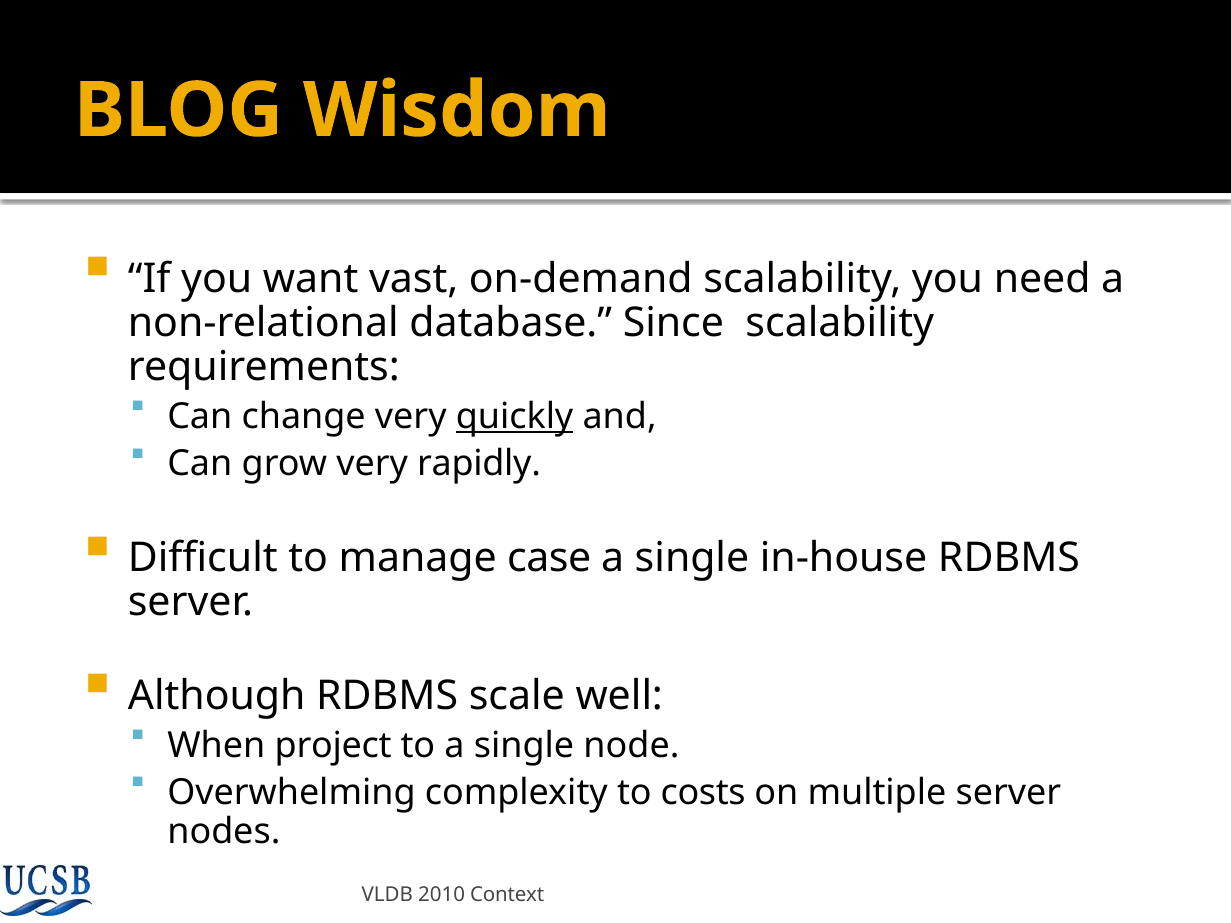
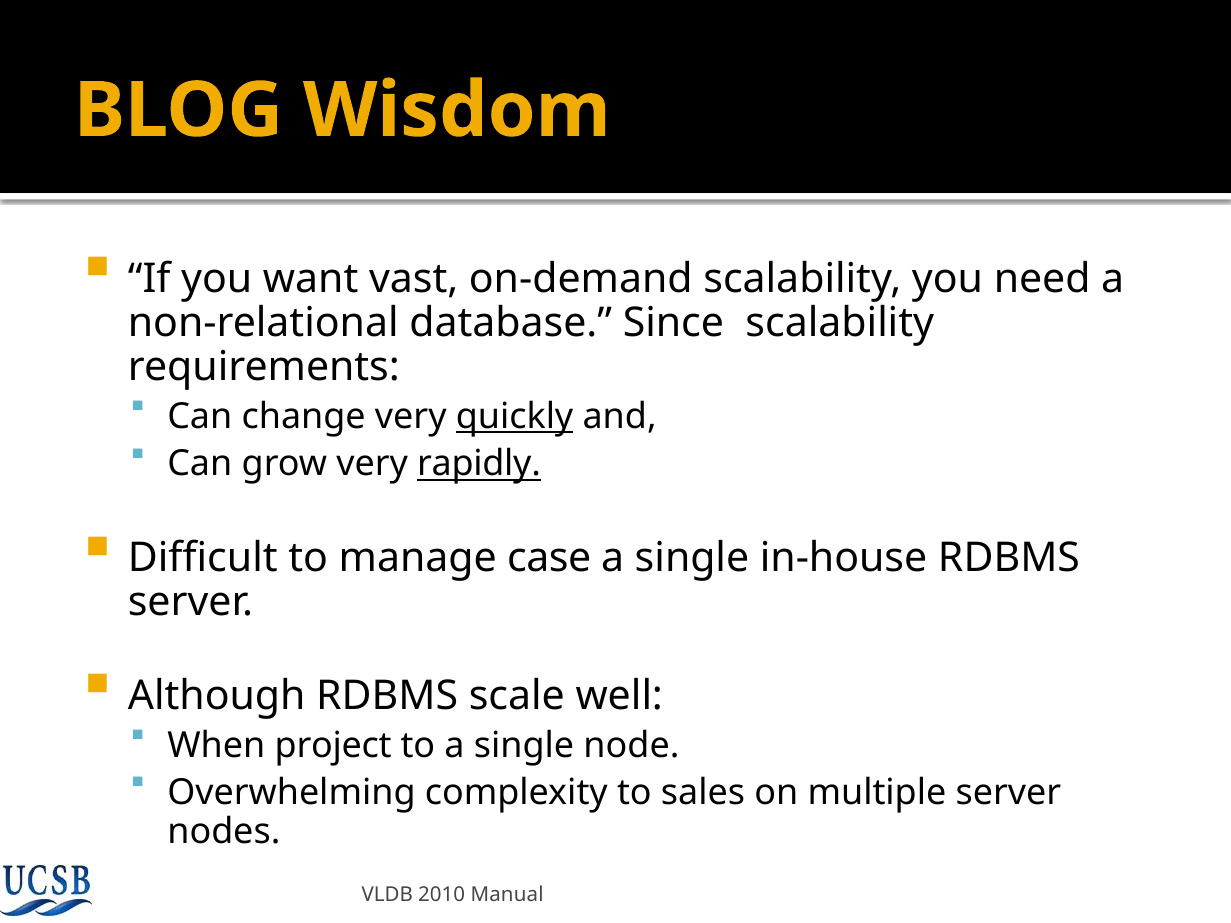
rapidly underline: none -> present
costs: costs -> sales
Context: Context -> Manual
